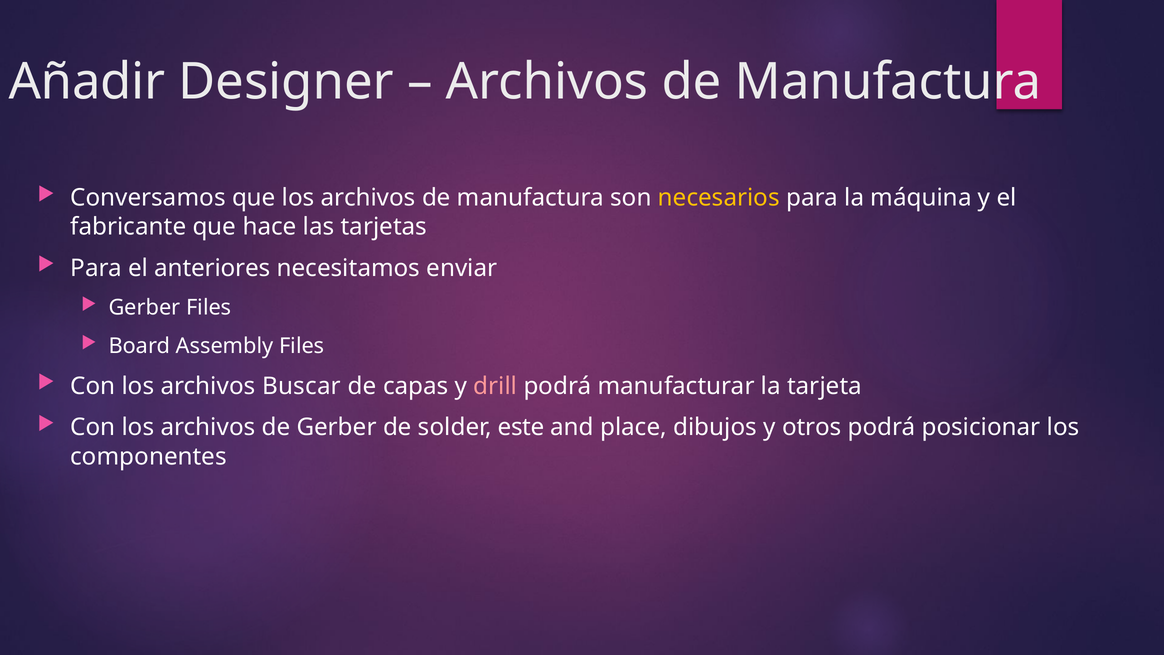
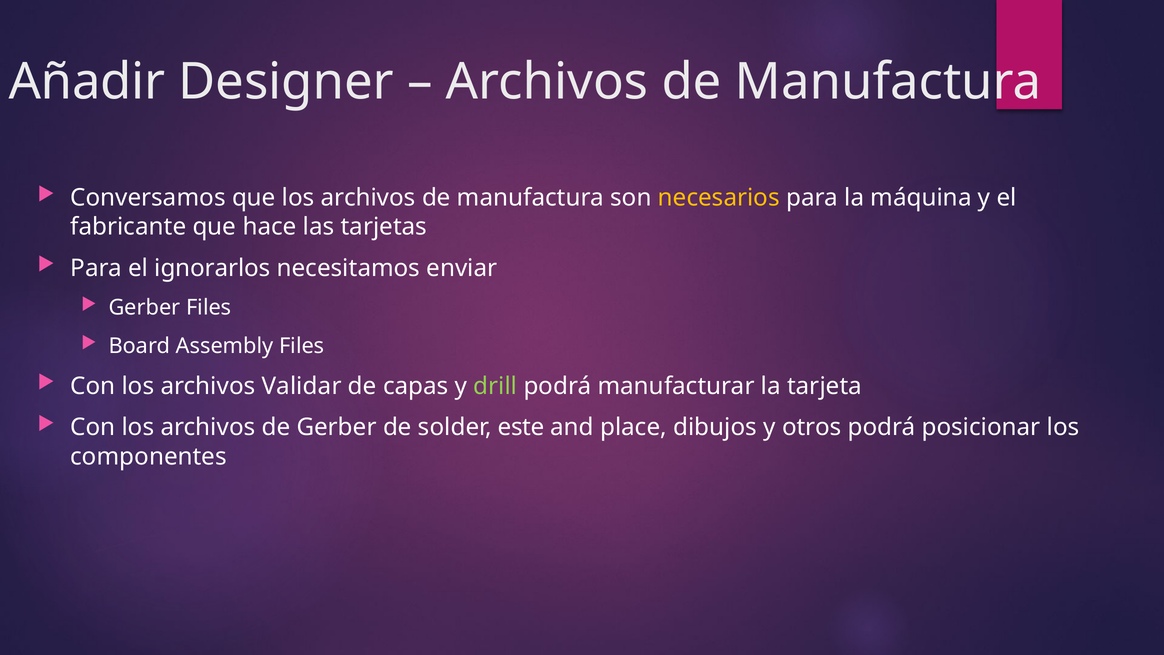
anteriores: anteriores -> ignorarlos
Buscar: Buscar -> Validar
drill colour: pink -> light green
